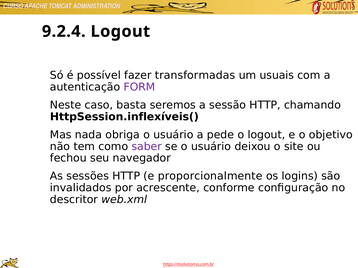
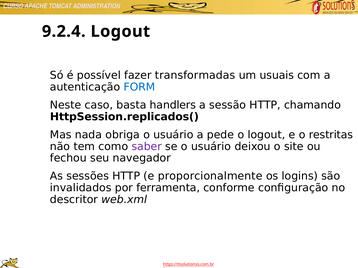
FORM colour: purple -> blue
seremos: seremos -> handlers
HttpSession.inflexíveis(: HttpSession.inflexíveis( -> HttpSession.replicados(
objetivo: objetivo -> restritas
acrescente: acrescente -> ferramenta
